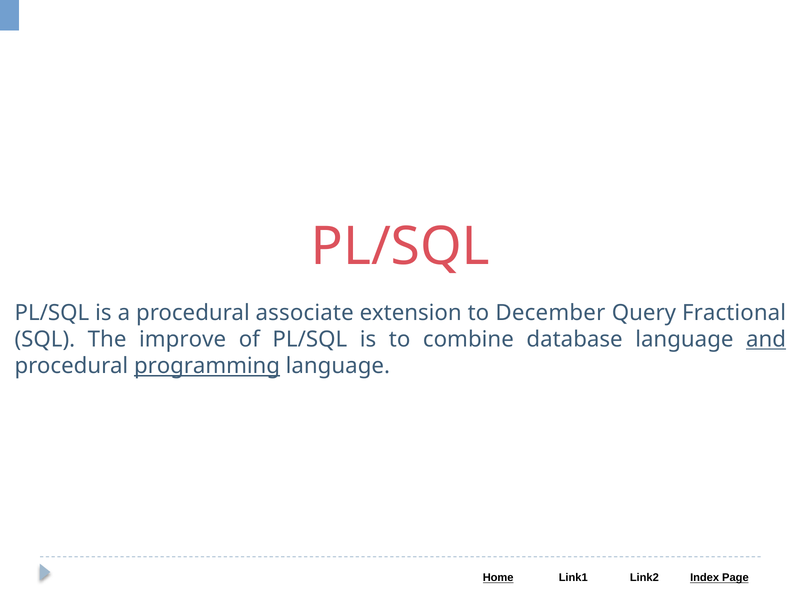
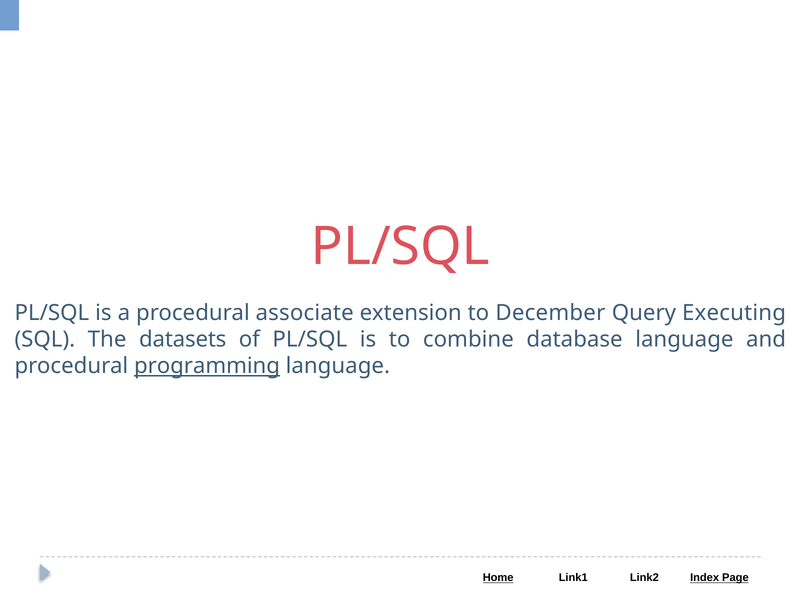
Fractional: Fractional -> Executing
improve: improve -> datasets
and underline: present -> none
